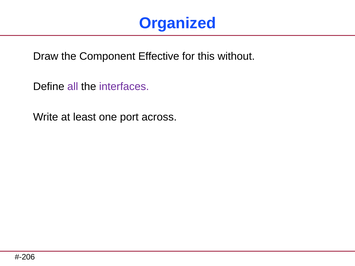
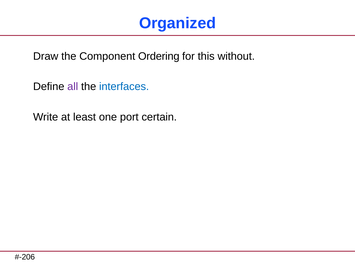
Effective: Effective -> Ordering
interfaces colour: purple -> blue
across: across -> certain
